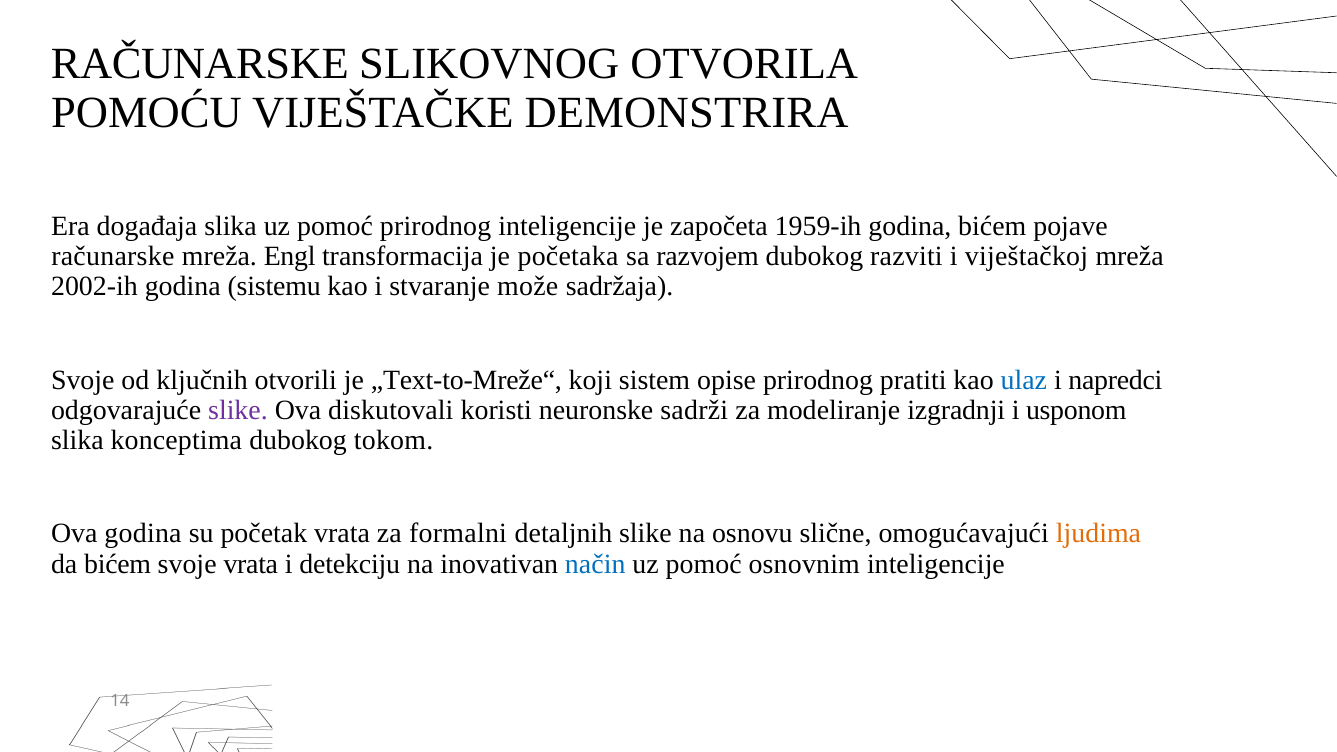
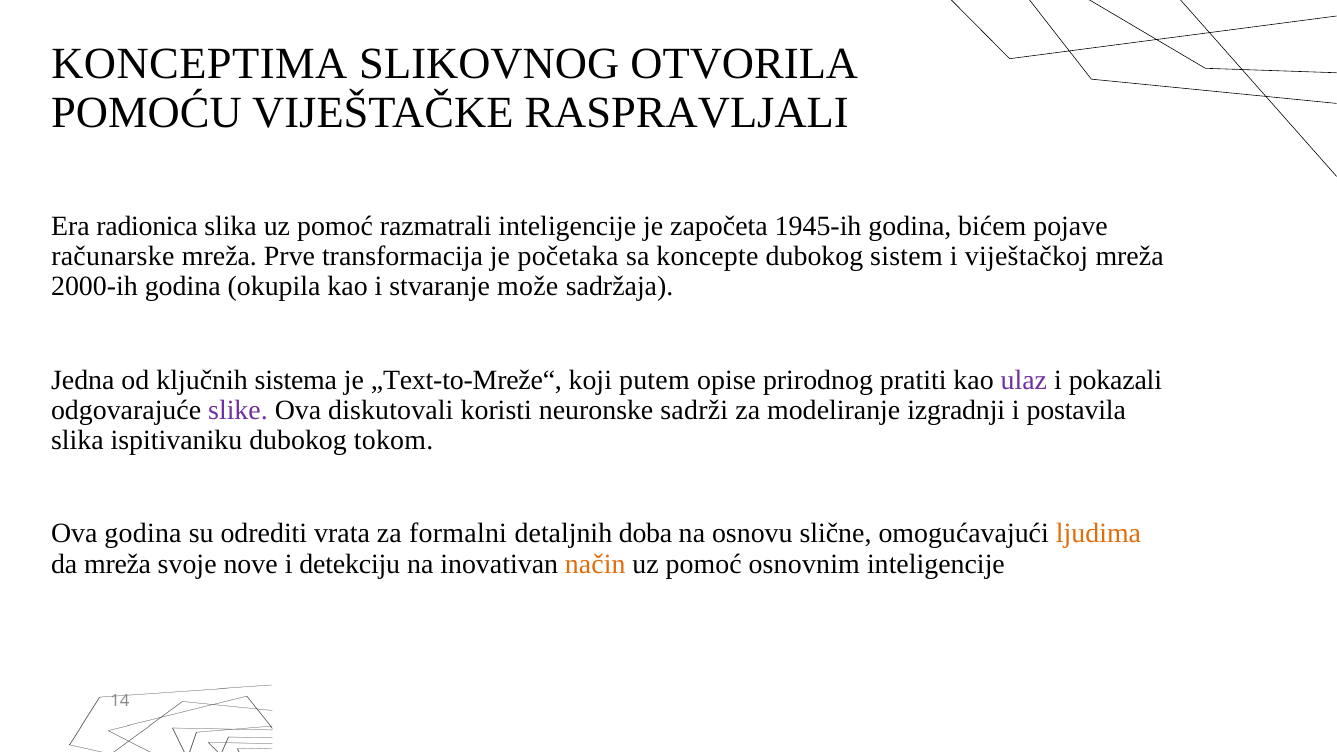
RAČUNARSKE at (200, 64): RAČUNARSKE -> KONCEPTIMA
DEMONSTRIRA: DEMONSTRIRA -> RASPRAVLJALI
događaja: događaja -> radionica
pomoć prirodnog: prirodnog -> razmatrali
1959-ih: 1959-ih -> 1945-ih
Engl: Engl -> Prve
razvojem: razvojem -> koncepte
razviti: razviti -> sistem
2002-ih: 2002-ih -> 2000-ih
sistemu: sistemu -> okupila
Svoje at (83, 380): Svoje -> Jedna
otvorili: otvorili -> sistema
sistem: sistem -> putem
ulaz colour: blue -> purple
napredci: napredci -> pokazali
usponom: usponom -> postavila
konceptima: konceptima -> ispitivaniku
početak: početak -> odrediti
detaljnih slike: slike -> doba
da bićem: bićem -> mreža
svoje vrata: vrata -> nove
način colour: blue -> orange
